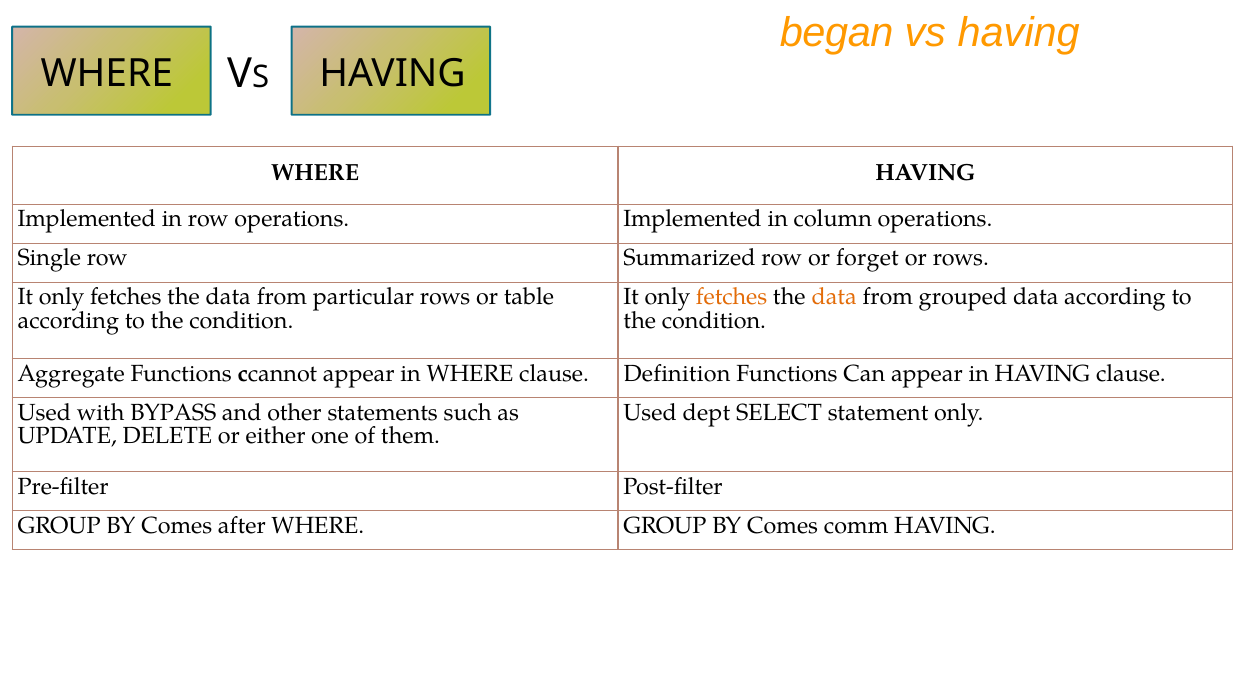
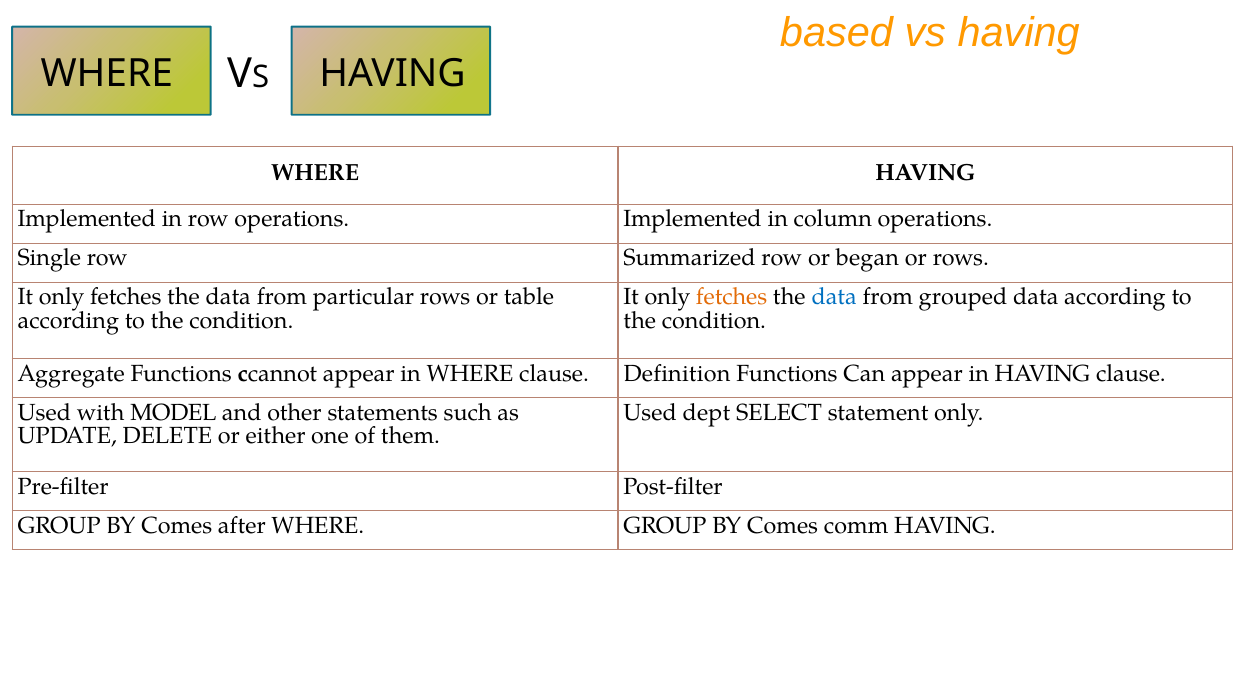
began: began -> based
forget: forget -> began
data at (834, 297) colour: orange -> blue
BYPASS: BYPASS -> MODEL
